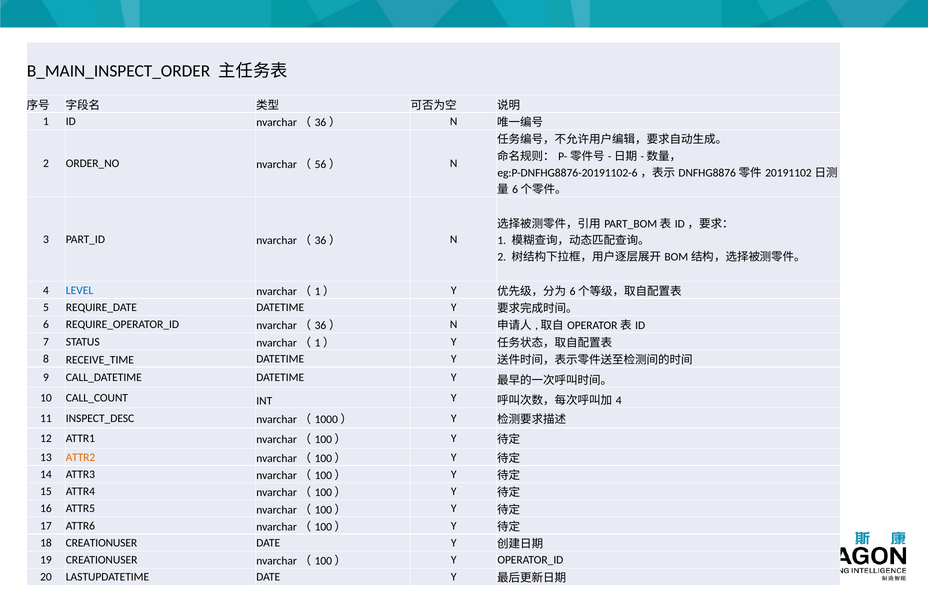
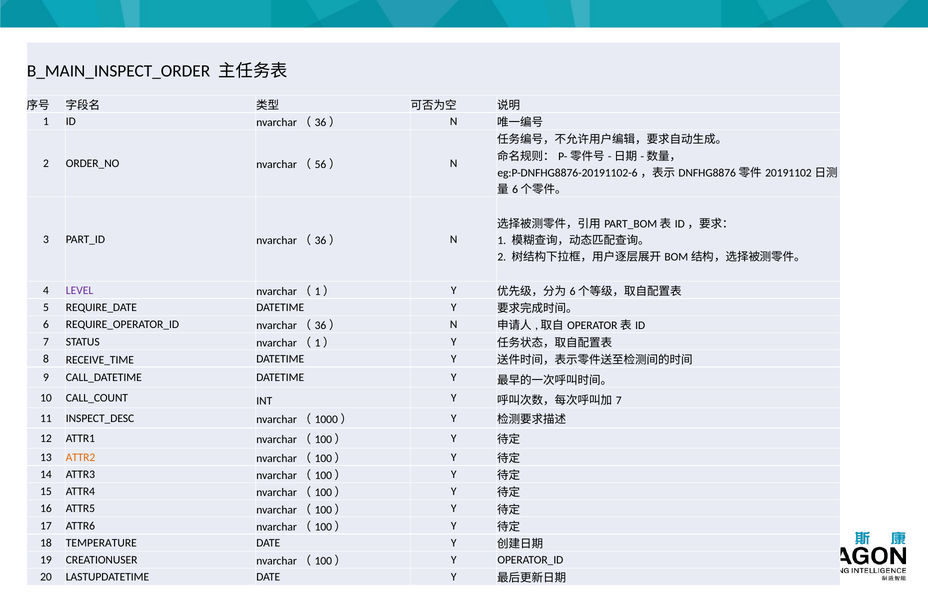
LEVEL colour: blue -> purple
4 at (619, 400): 4 -> 7
18 CREATIONUSER: CREATIONUSER -> TEMPERATURE
